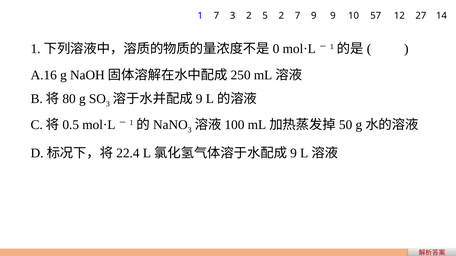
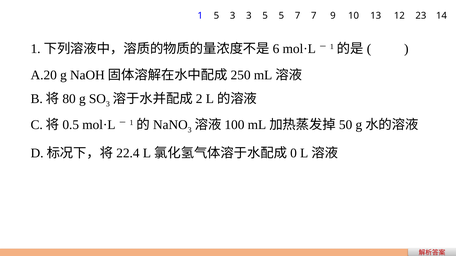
1 7: 7 -> 5
3 2: 2 -> 3
5 2: 2 -> 5
7 9: 9 -> 7
57: 57 -> 13
27: 27 -> 23
0: 0 -> 6
A.16: A.16 -> A.20
9 at (199, 99): 9 -> 2
9 at (294, 154): 9 -> 0
